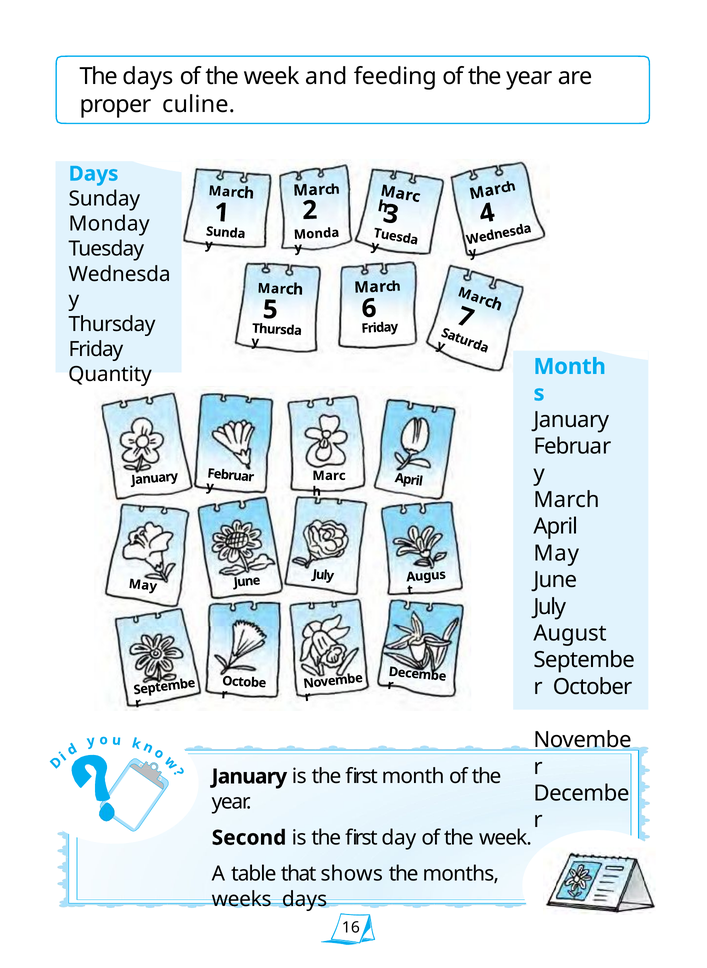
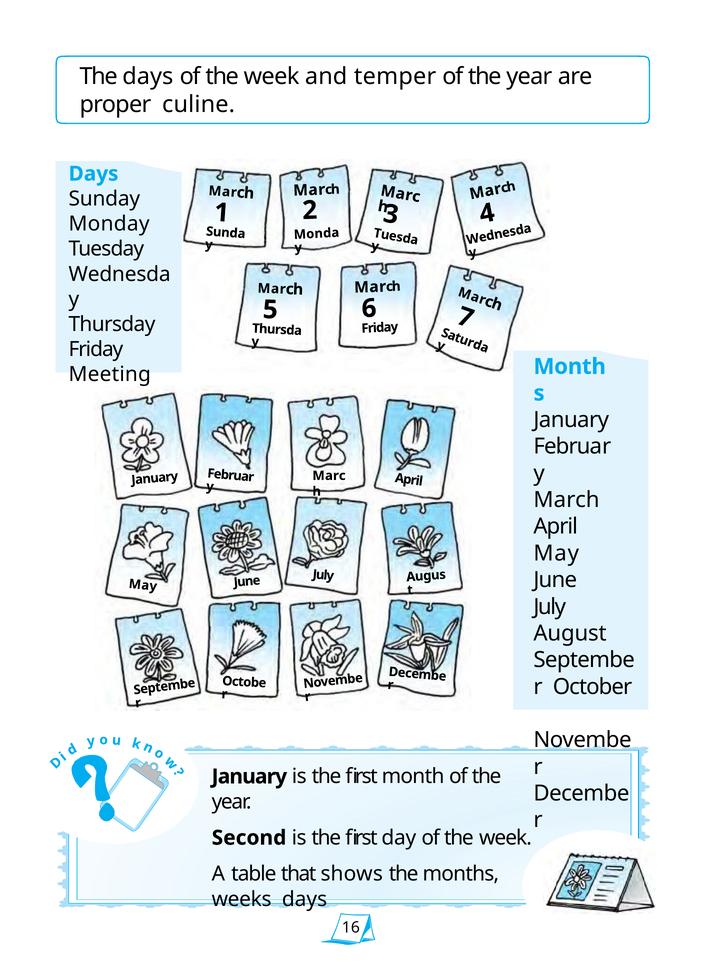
feeding: feeding -> temper
Quantity: Quantity -> Meeting
